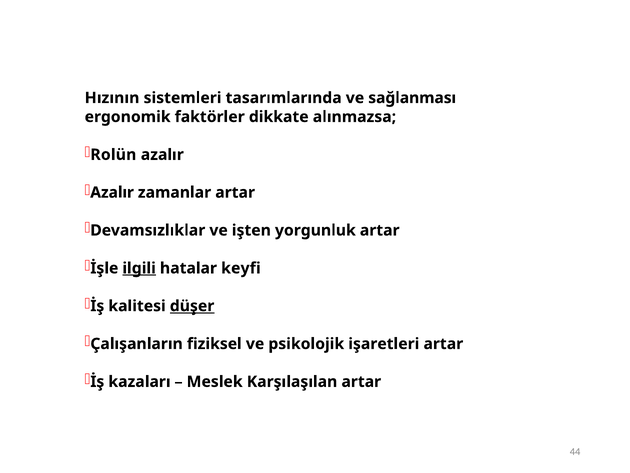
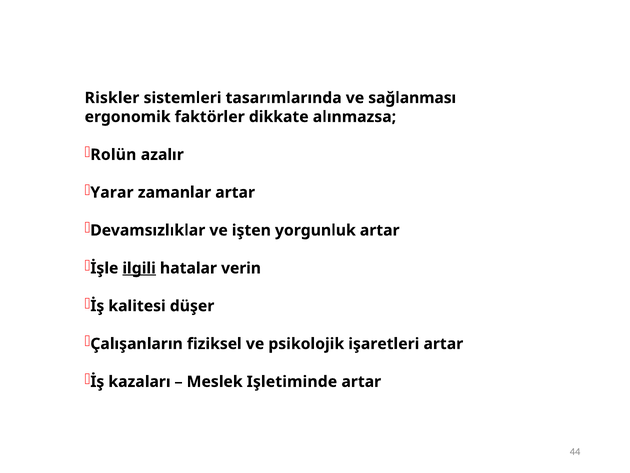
Hızının: Hızının -> Riskler
Azalır at (112, 192): Azalır -> Yarar
keyfi: keyfi -> verin
düşer underline: present -> none
Karşılaşılan: Karşılaşılan -> Işletiminde
